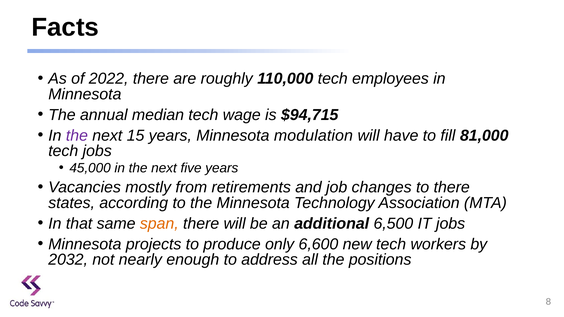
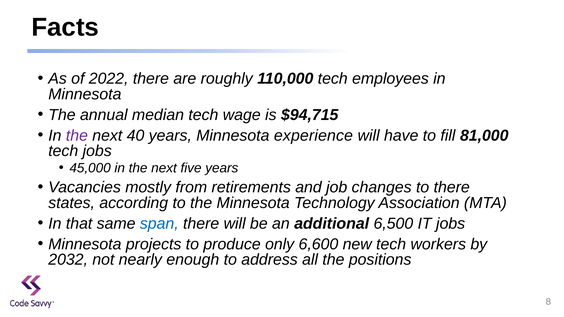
15: 15 -> 40
modulation: modulation -> experience
span colour: orange -> blue
